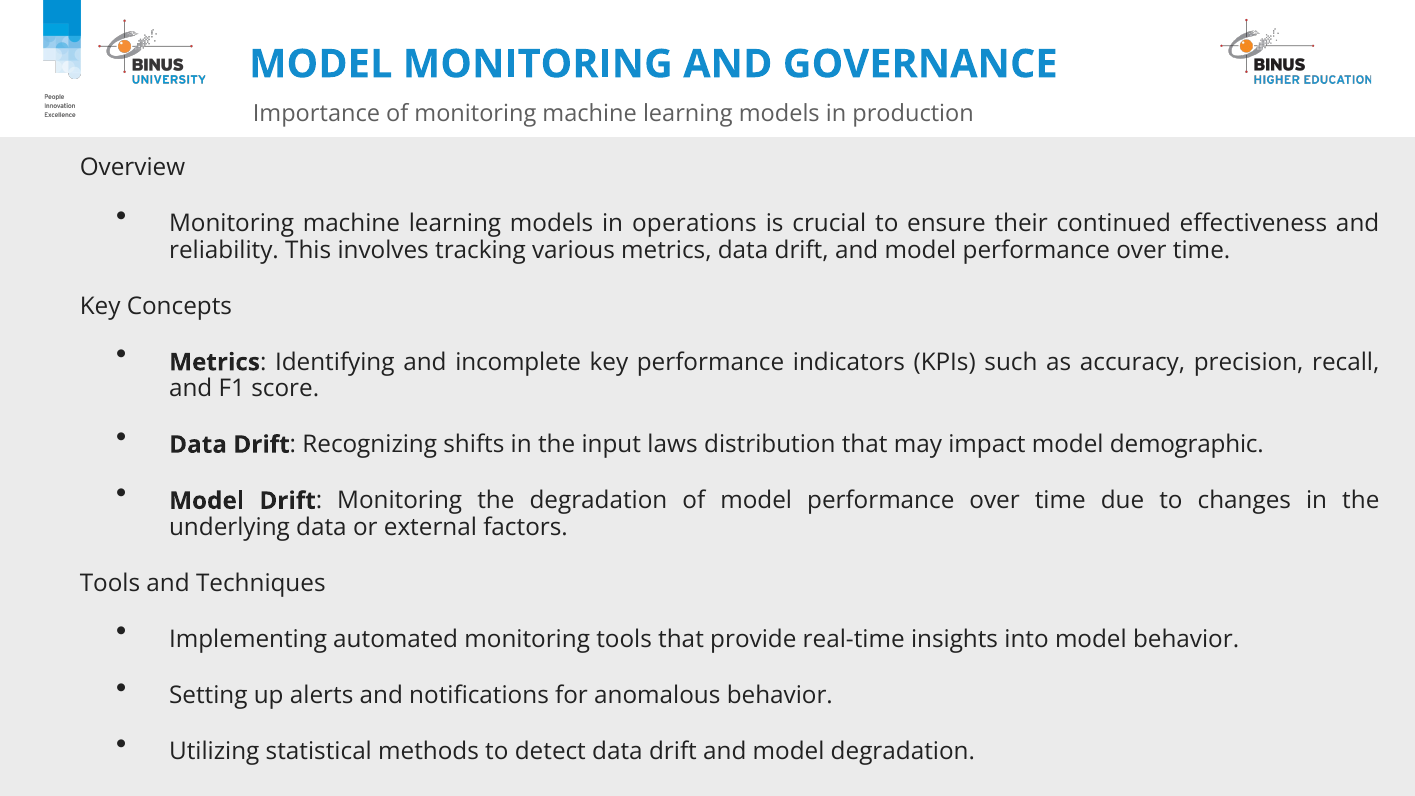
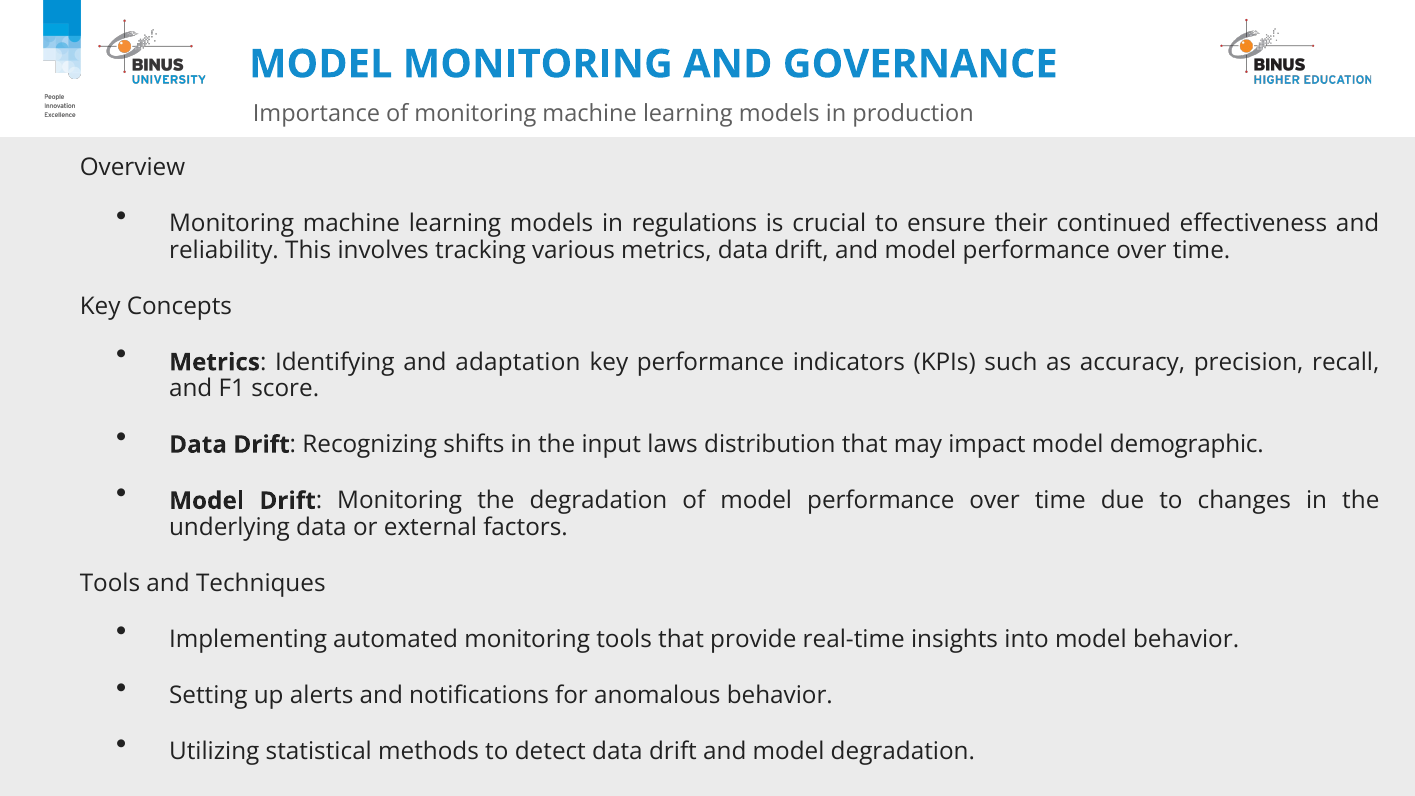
operations: operations -> regulations
incomplete: incomplete -> adaptation
